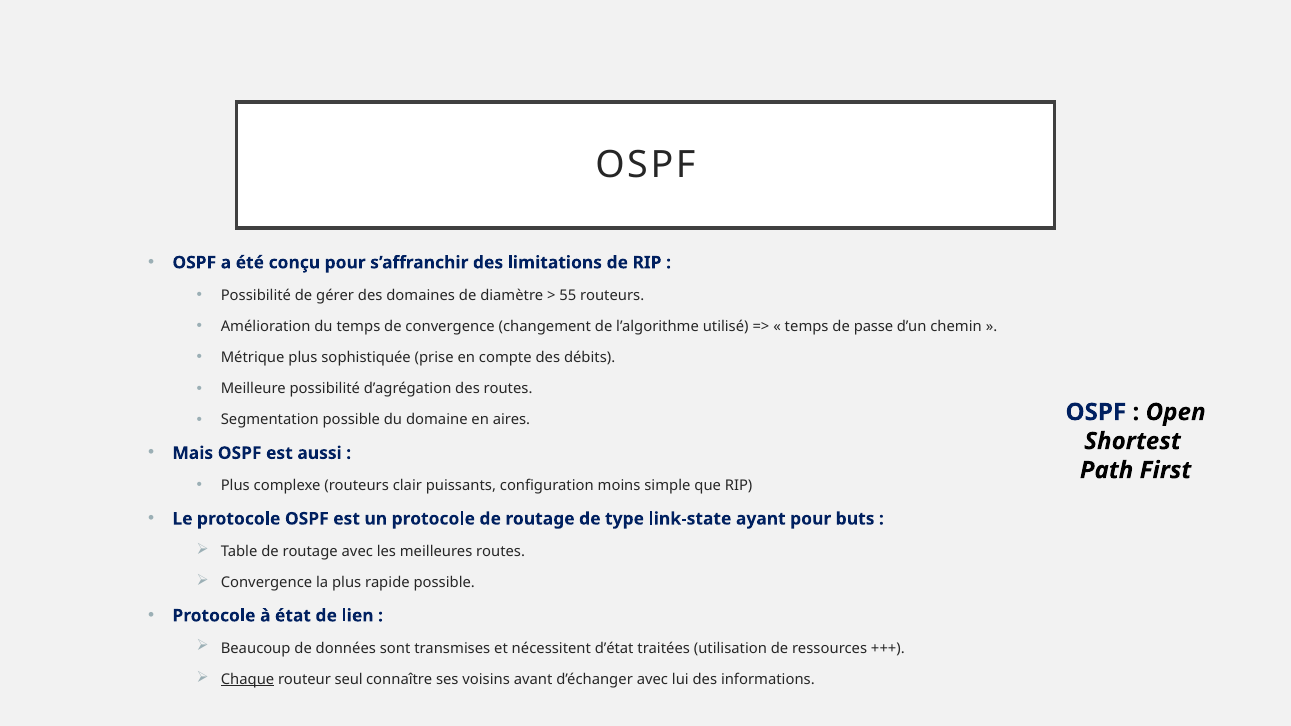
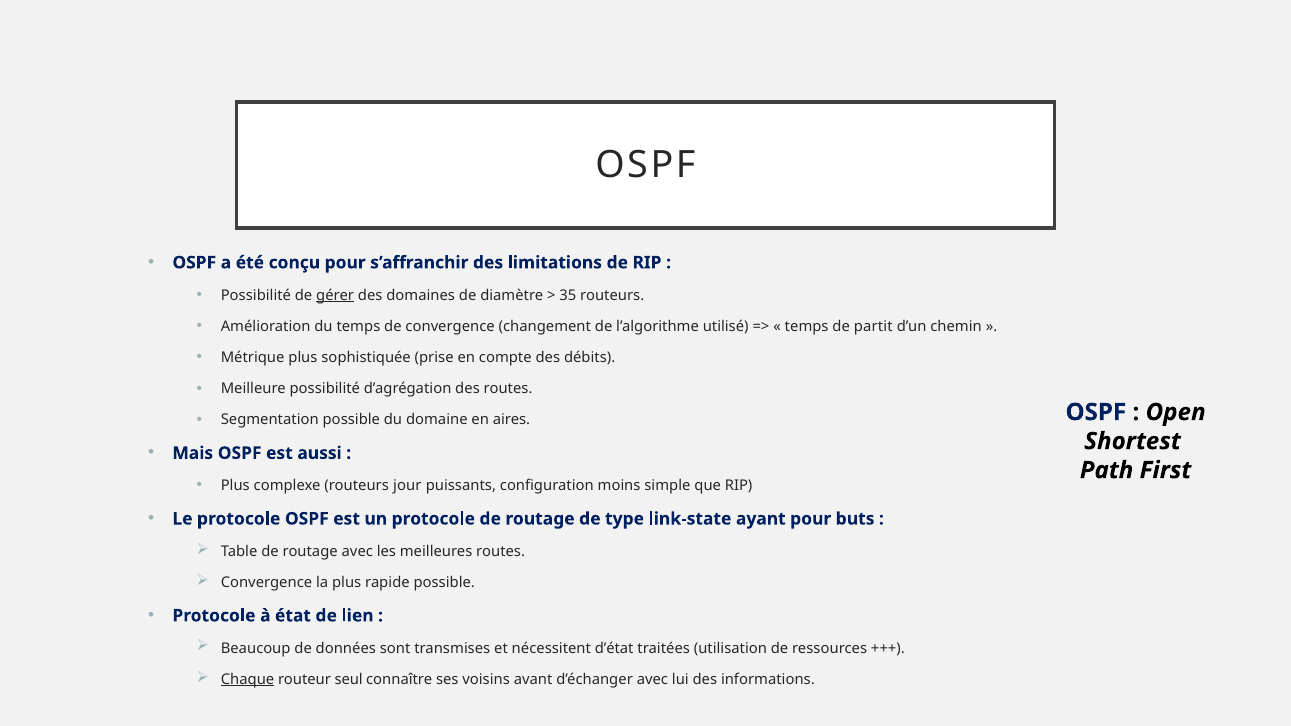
gérer underline: none -> present
55: 55 -> 35
passe: passe -> partit
clair: clair -> jour
